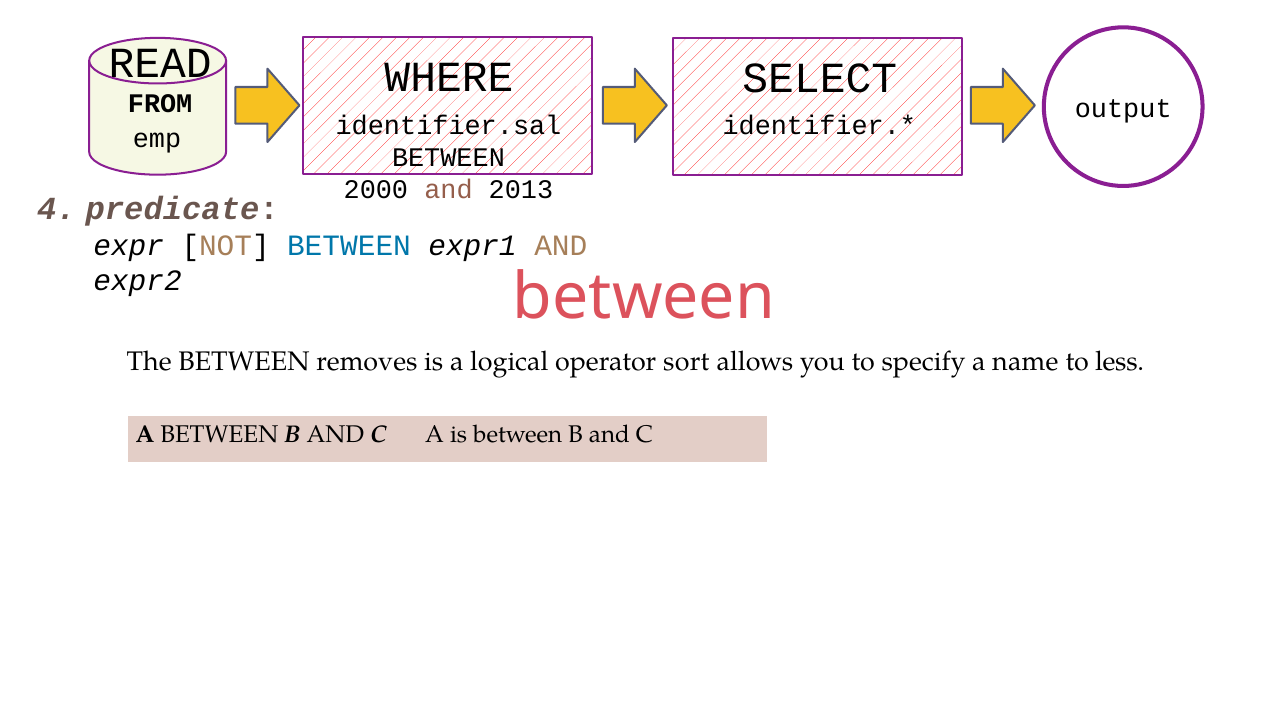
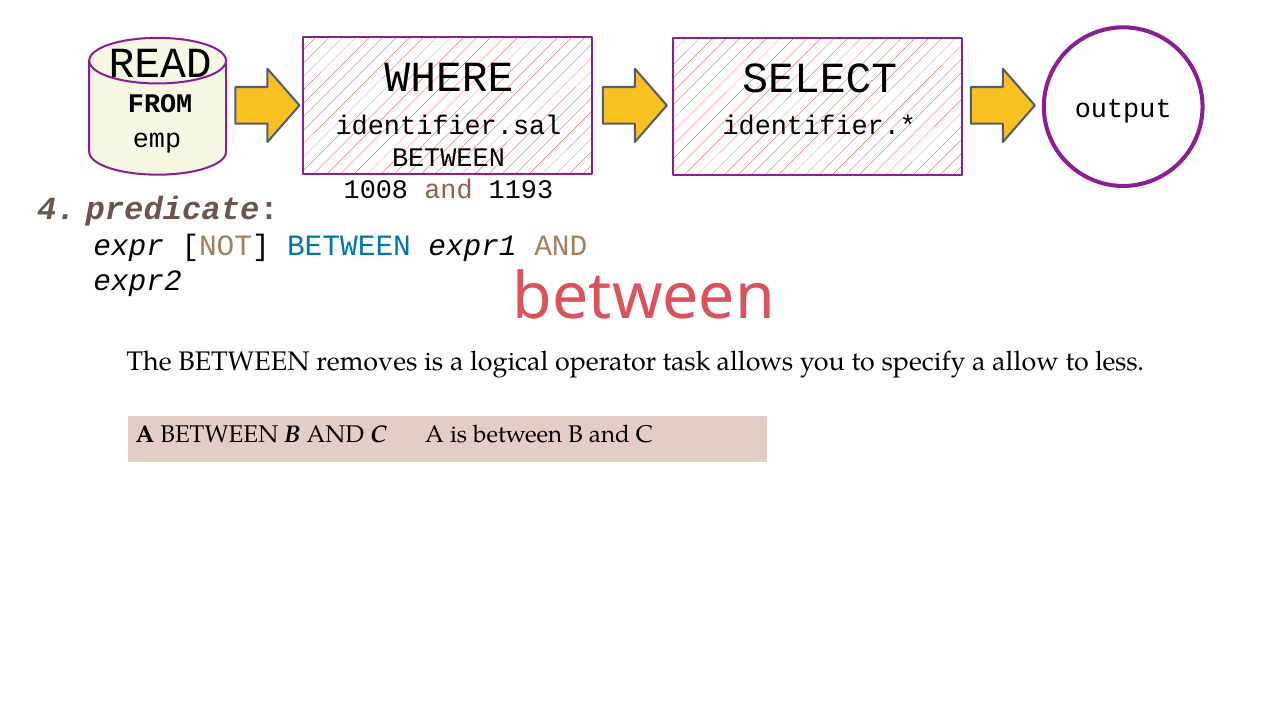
2000: 2000 -> 1008
2013: 2013 -> 1193
sort: sort -> task
name: name -> allow
